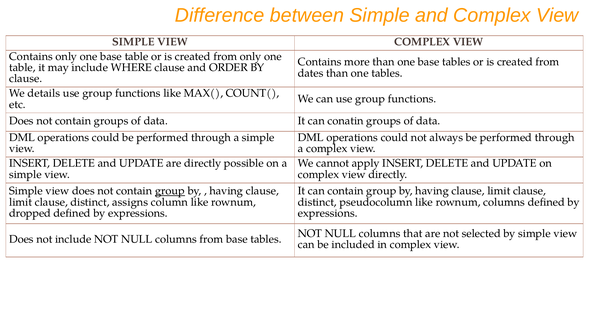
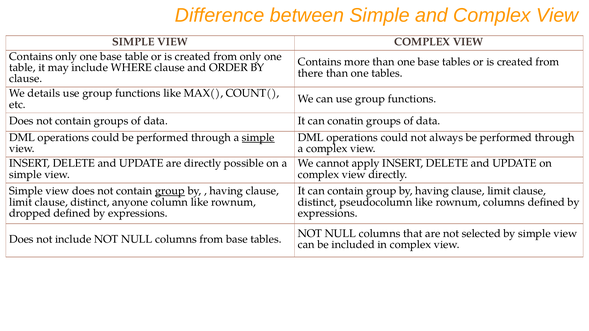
dates: dates -> there
simple at (258, 138) underline: none -> present
assigns: assigns -> anyone
